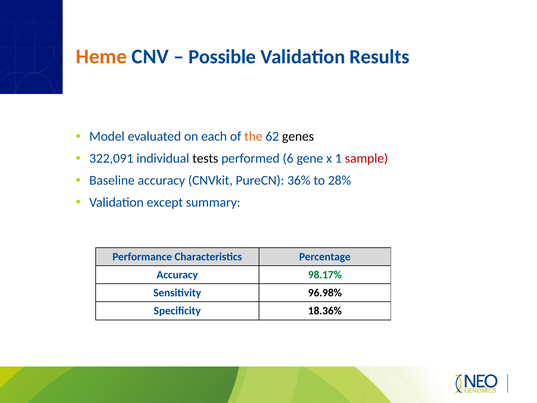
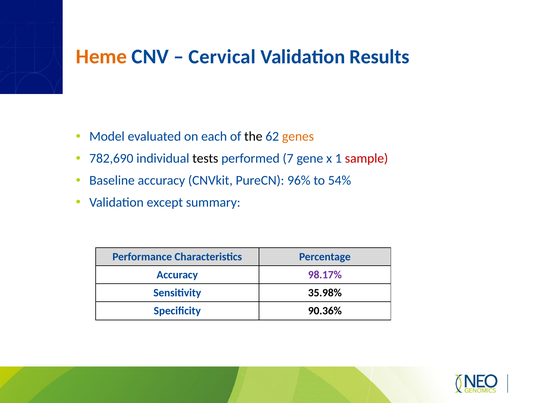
Possible: Possible -> Cervical
the colour: orange -> black
genes colour: black -> orange
322,091: 322,091 -> 782,690
6: 6 -> 7
36%: 36% -> 96%
28%: 28% -> 54%
98.17% colour: green -> purple
96.98%: 96.98% -> 35.98%
18.36%: 18.36% -> 90.36%
